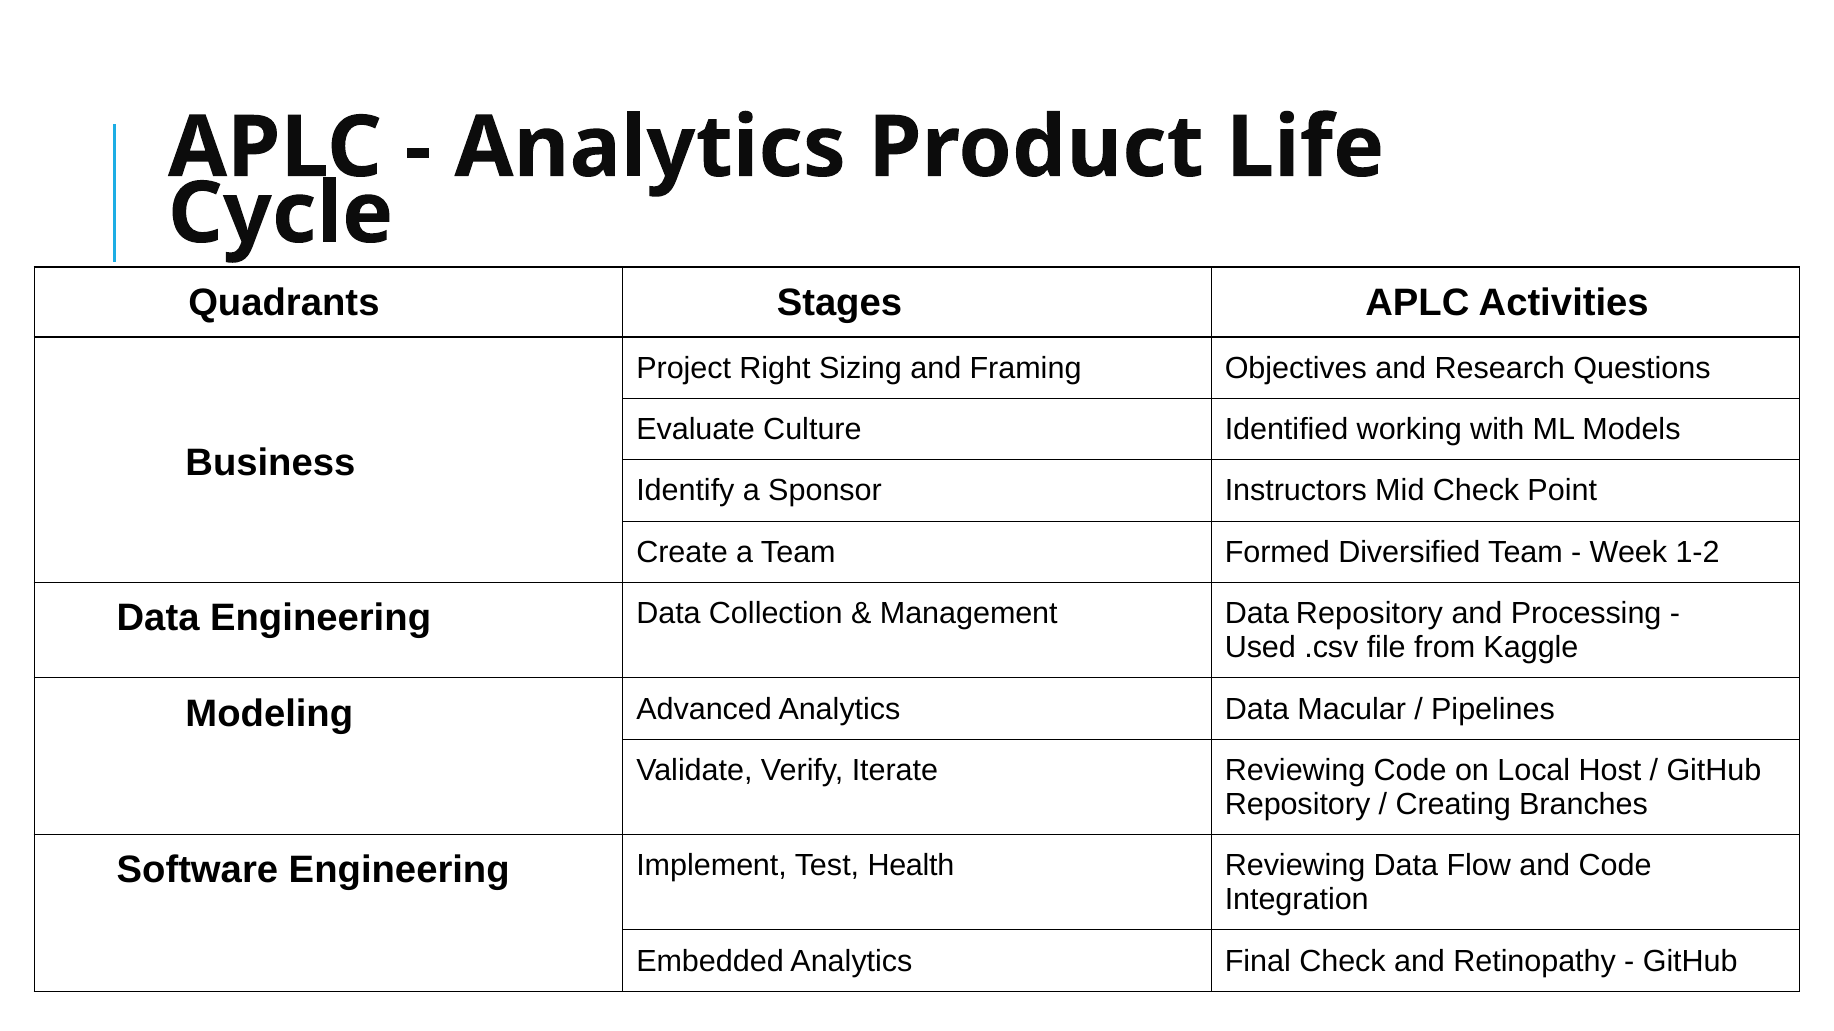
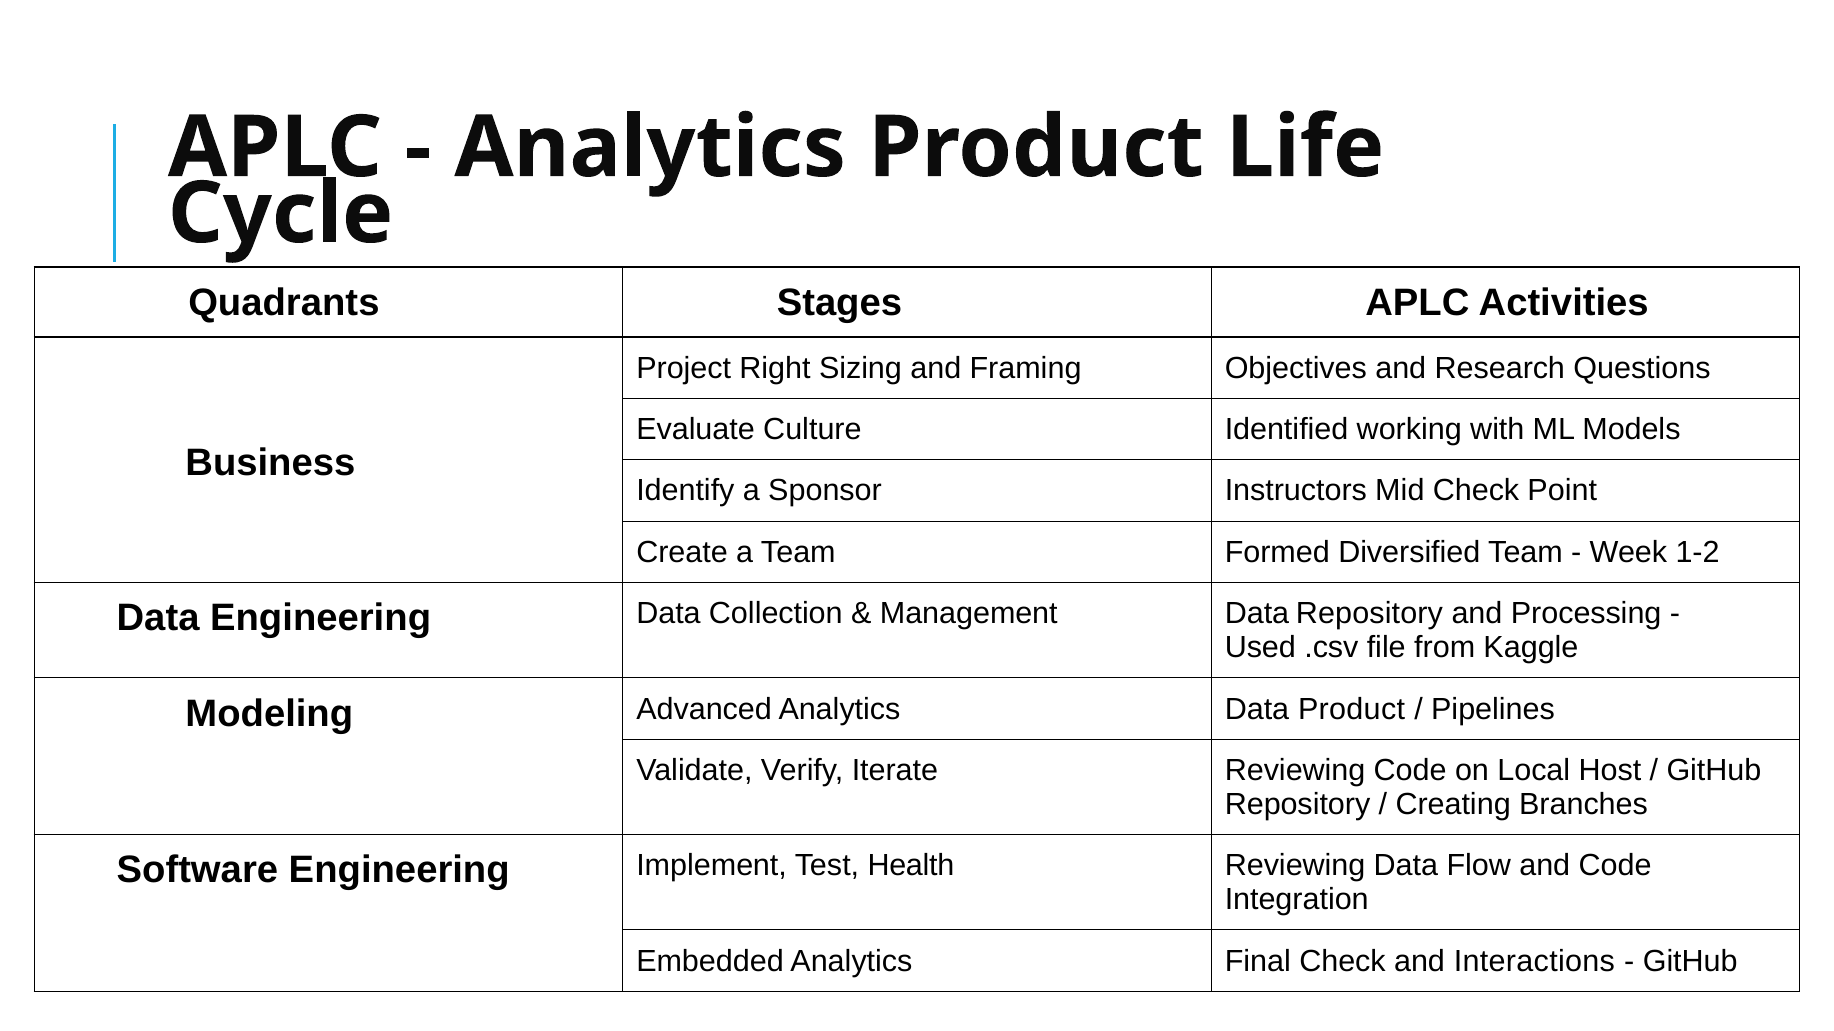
Data Macular: Macular -> Product
Retinopathy: Retinopathy -> Interactions
